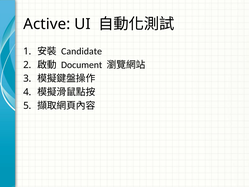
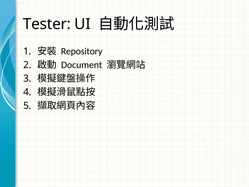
Active: Active -> Tester
Candidate: Candidate -> Repository
